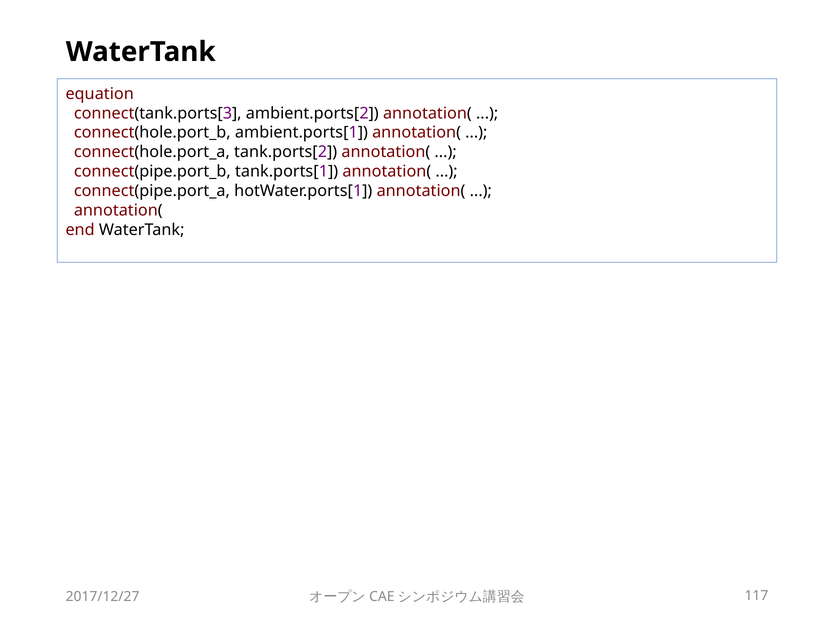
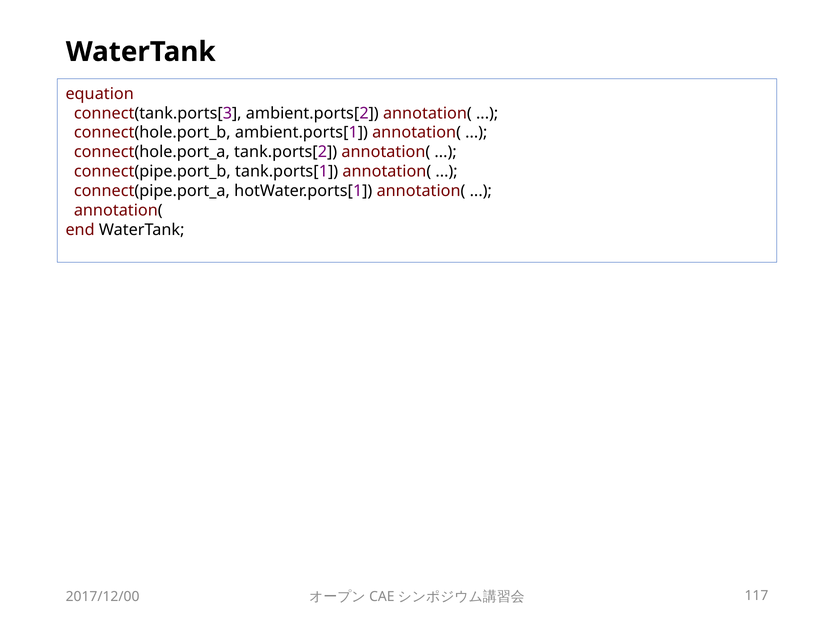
2017/12/27: 2017/12/27 -> 2017/12/00
